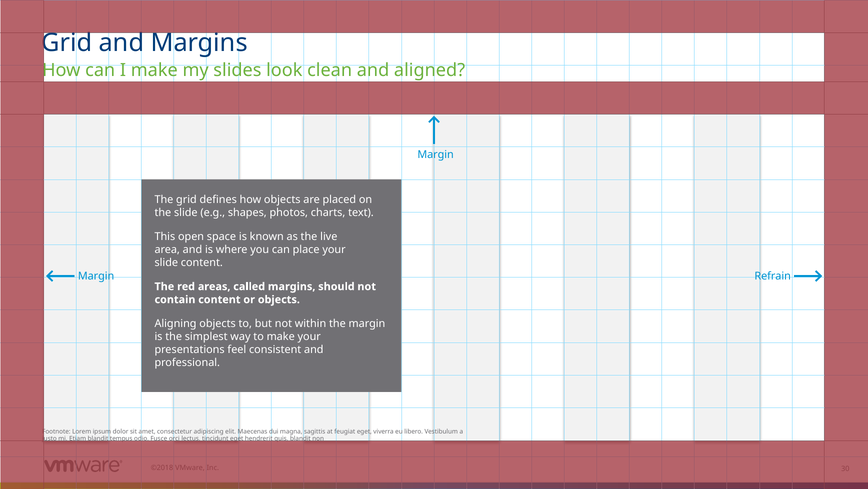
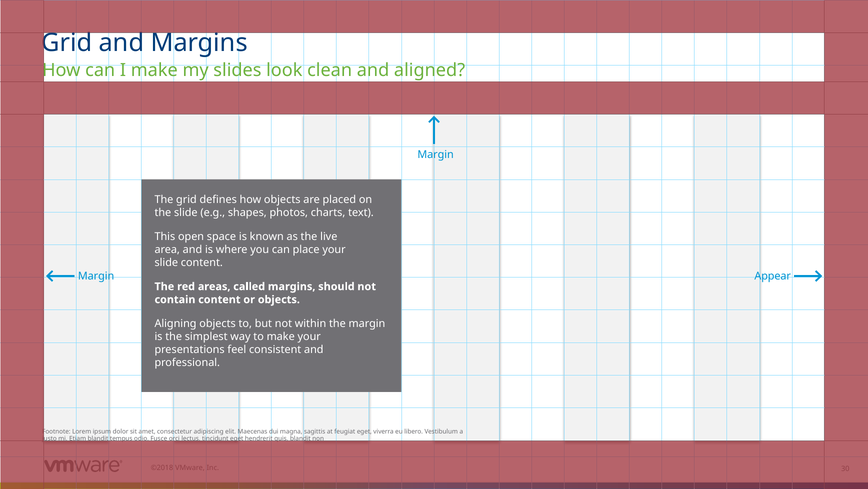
Refrain: Refrain -> Appear
